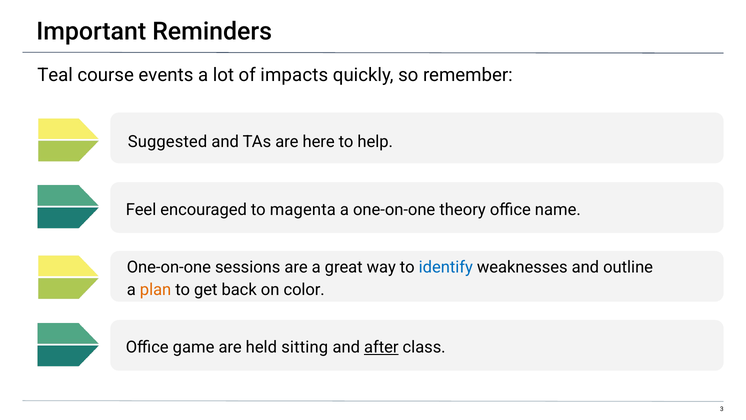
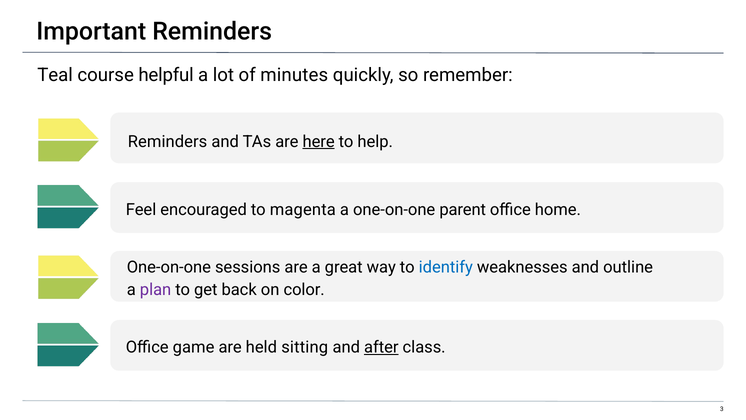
events: events -> helpful
impacts: impacts -> minutes
Suggested at (168, 141): Suggested -> Reminders
here underline: none -> present
theory: theory -> parent
name: name -> home
plan colour: orange -> purple
